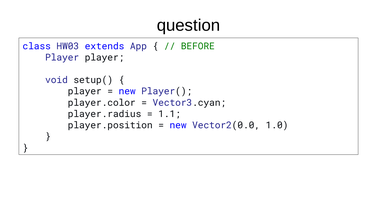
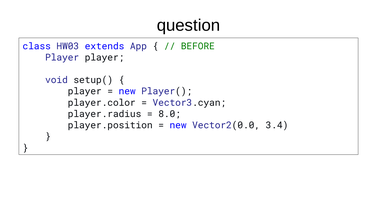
1.1: 1.1 -> 8.0
1.0: 1.0 -> 3.4
